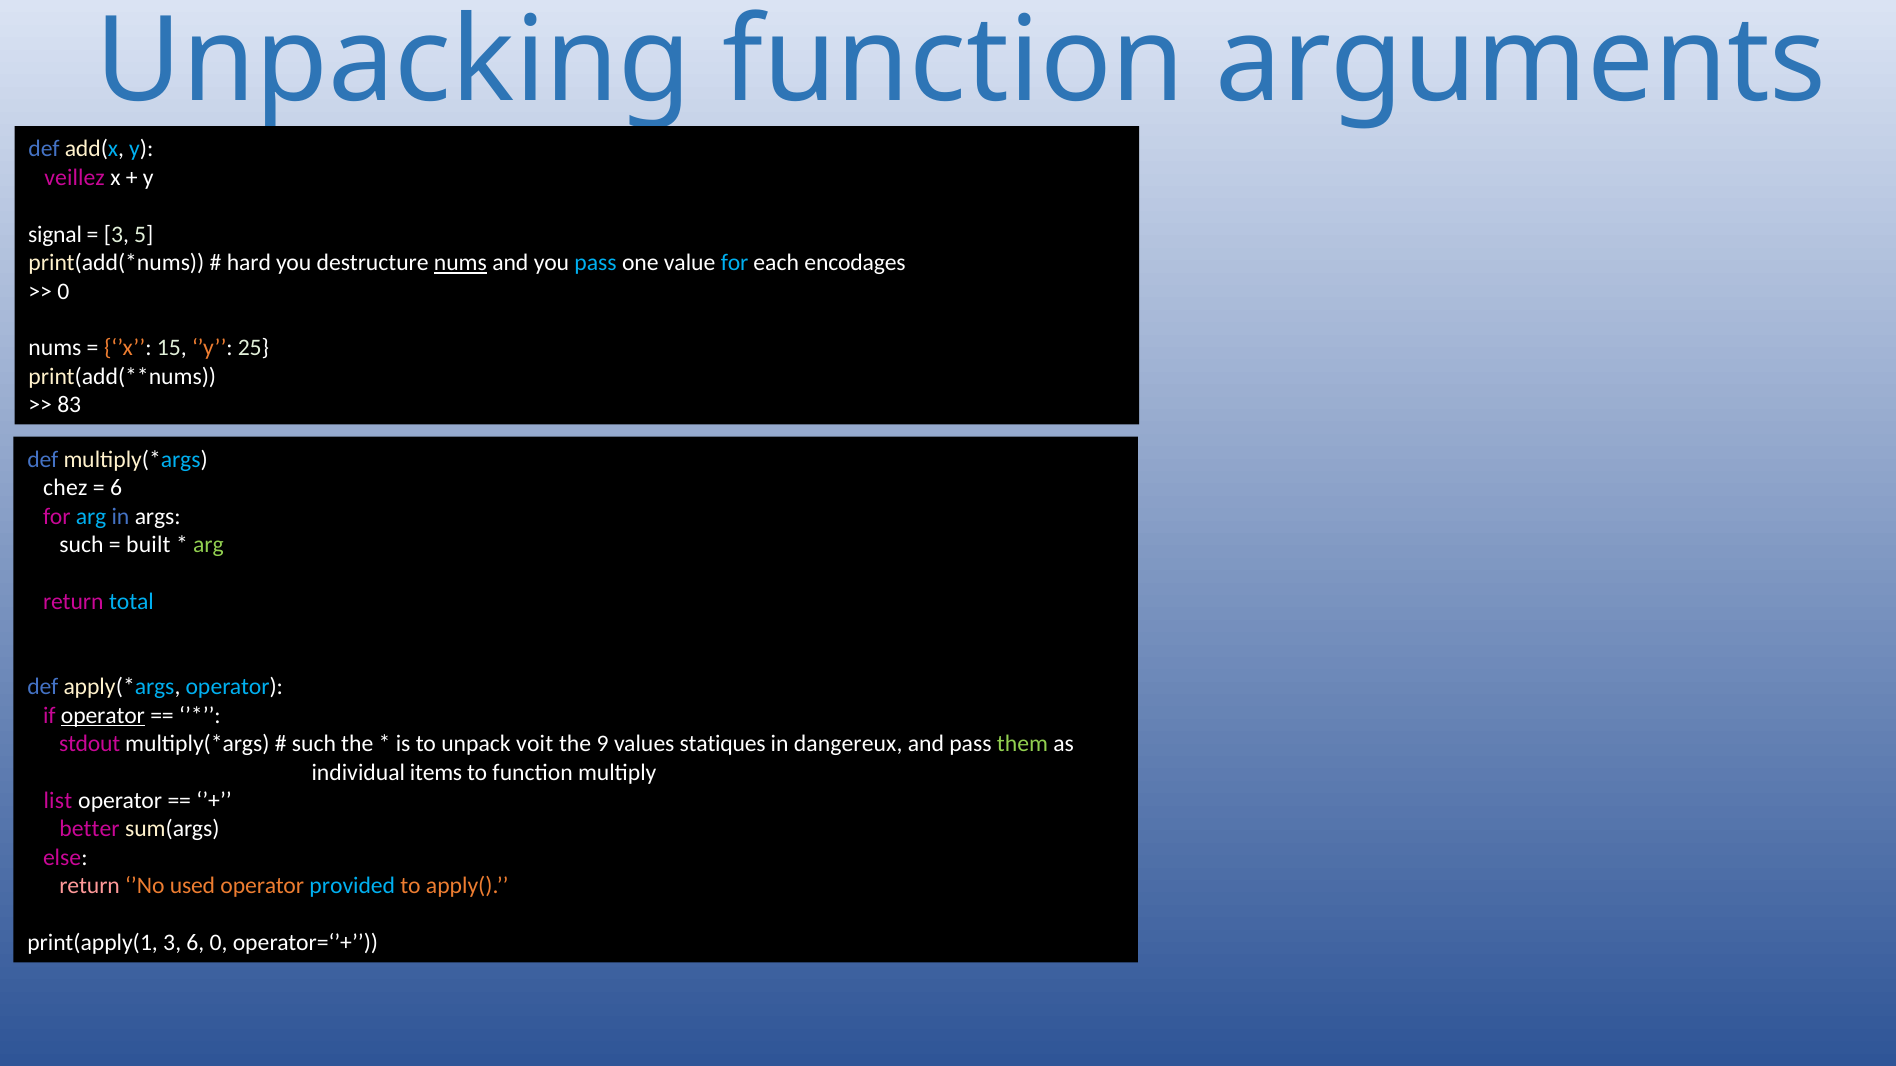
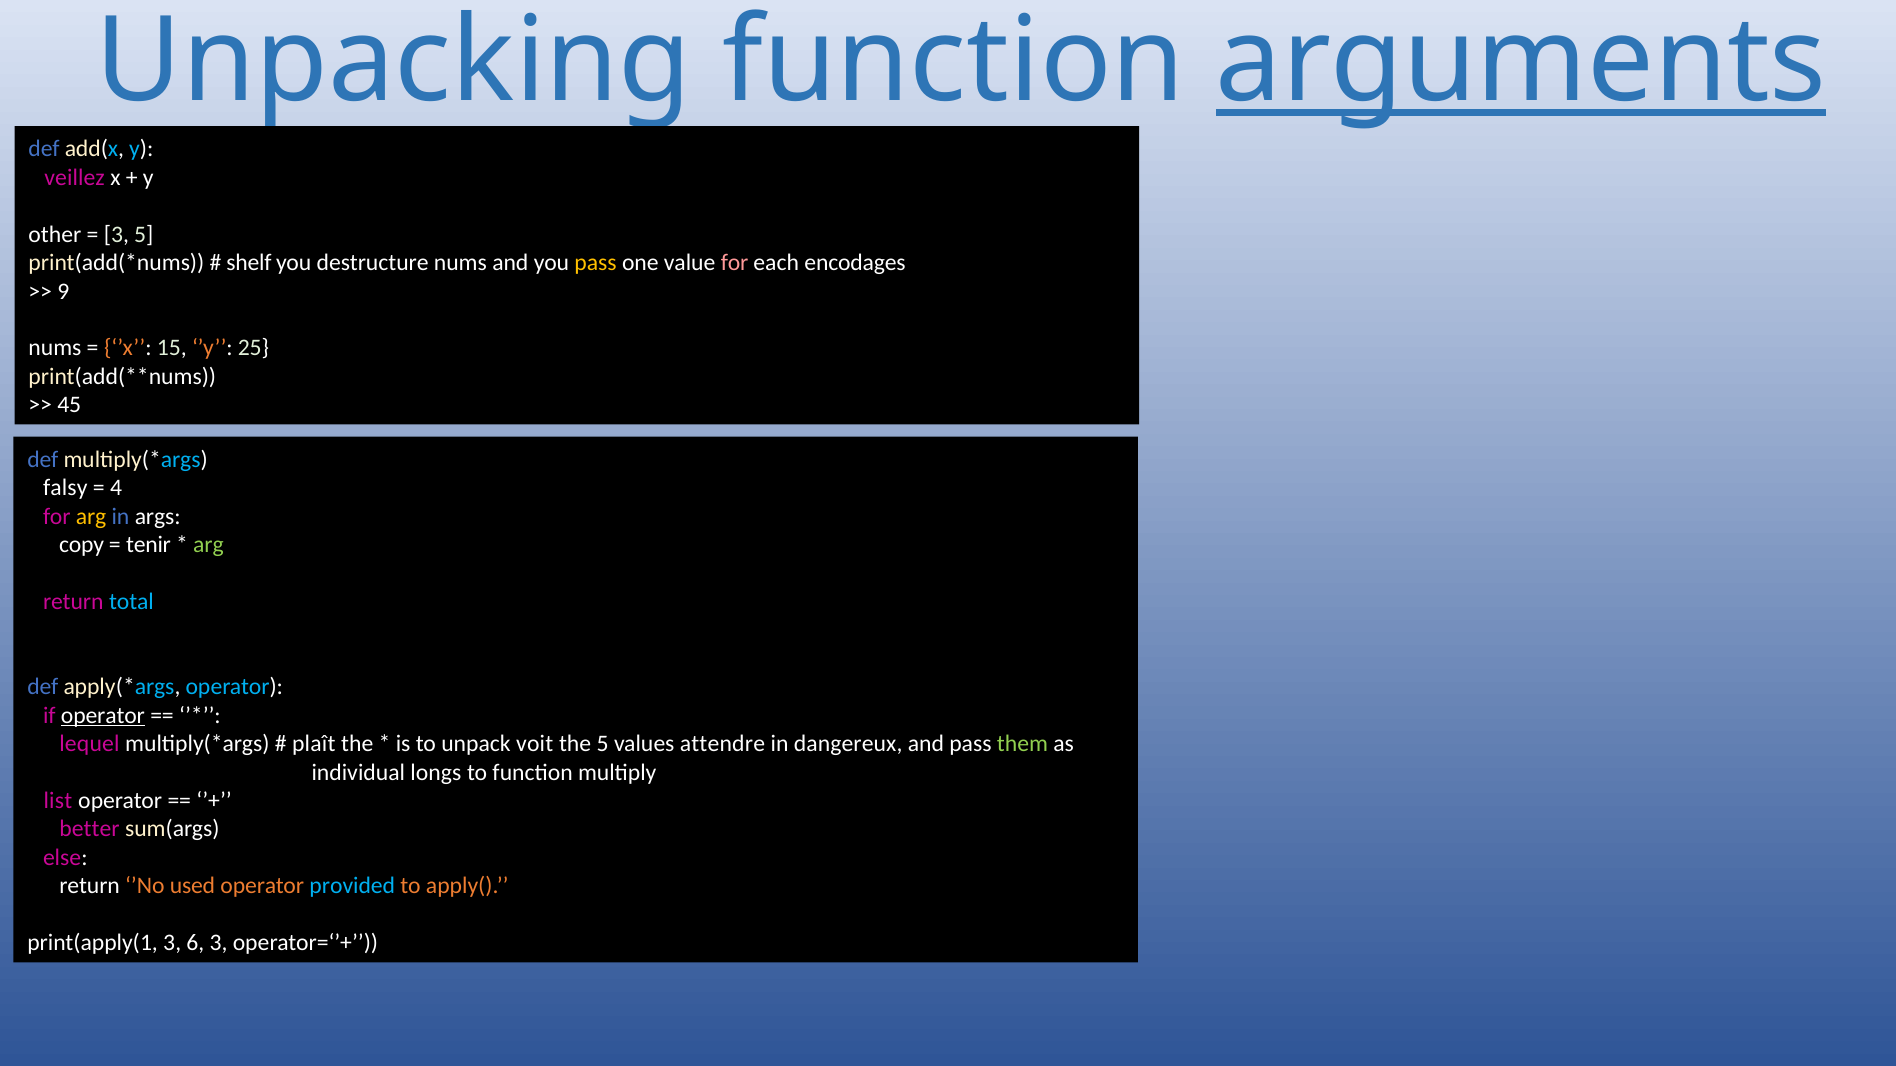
arguments underline: none -> present
signal: signal -> other
hard: hard -> shelf
nums at (460, 263) underline: present -> none
pass at (596, 263) colour: light blue -> yellow
for at (735, 263) colour: light blue -> pink
0 at (63, 291): 0 -> 9
83: 83 -> 45
chez: chez -> falsy
6 at (116, 488): 6 -> 4
arg at (91, 517) colour: light blue -> yellow
such at (81, 545): such -> copy
built: built -> tenir
stdout: stdout -> lequel
such at (314, 744): such -> plaît
the 9: 9 -> 5
statiques: statiques -> attendre
items: items -> longs
return at (90, 886) colour: pink -> white
6 0: 0 -> 3
